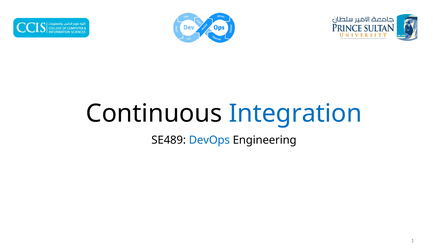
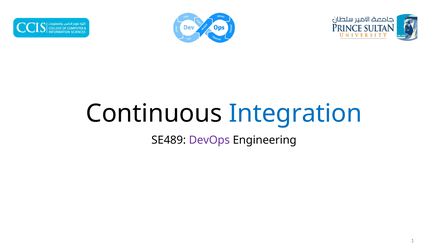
DevOps colour: blue -> purple
